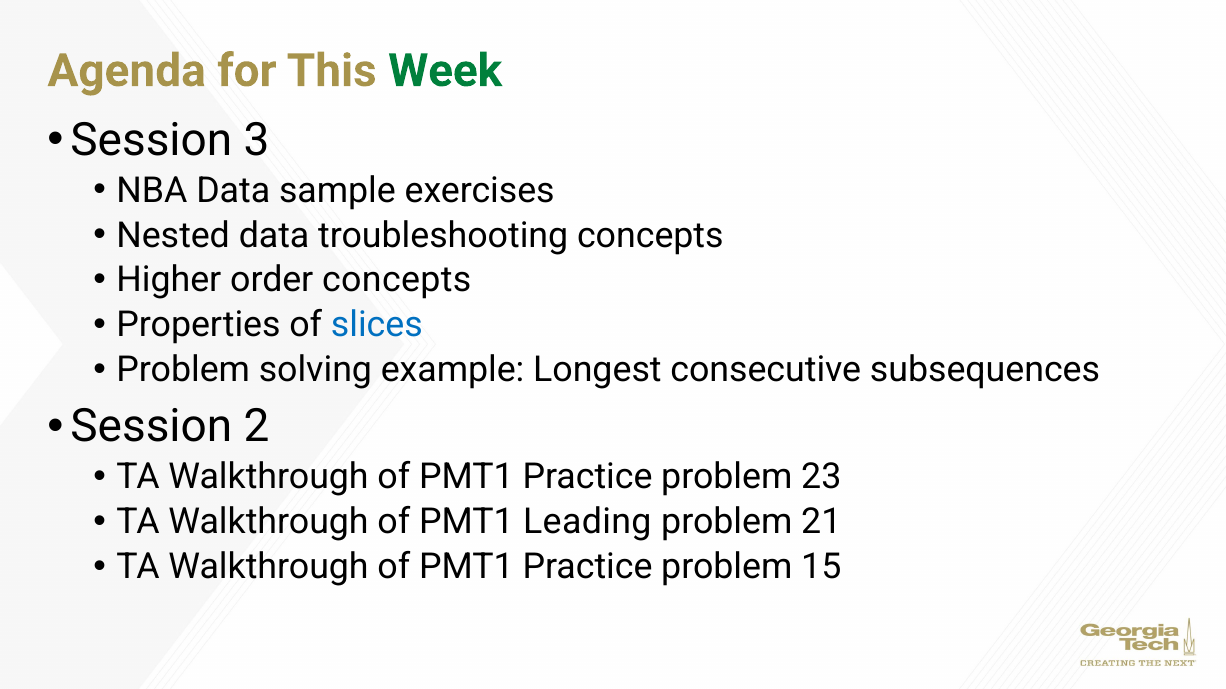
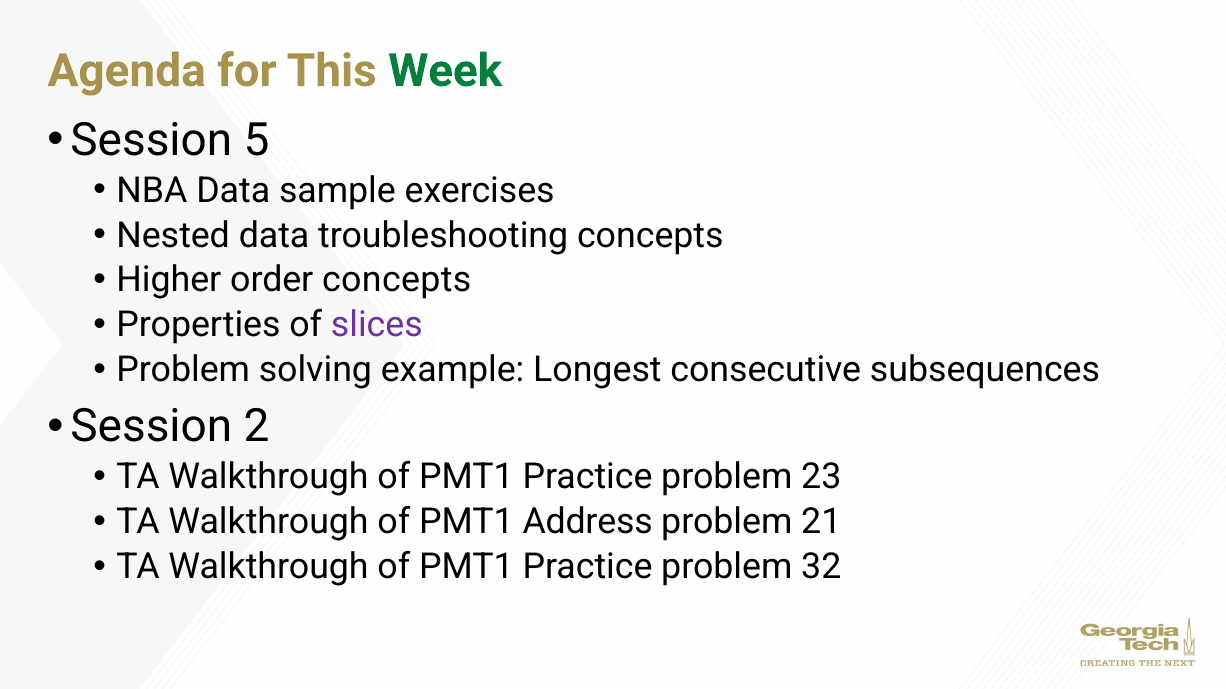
3: 3 -> 5
slices colour: blue -> purple
Leading: Leading -> Address
15: 15 -> 32
